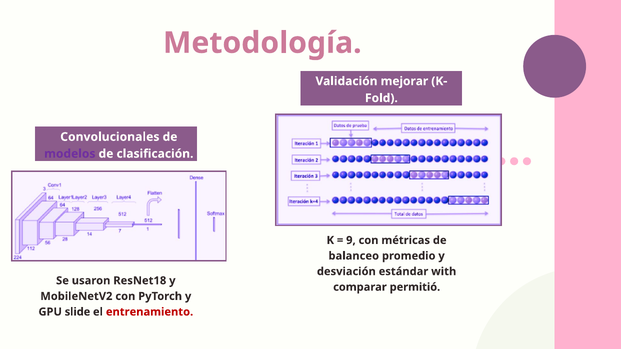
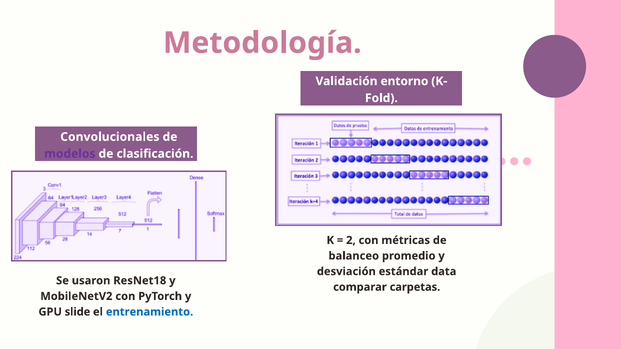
mejorar: mejorar -> entorno
9: 9 -> 2
with: with -> data
permitió: permitió -> carpetas
entrenamiento colour: red -> blue
